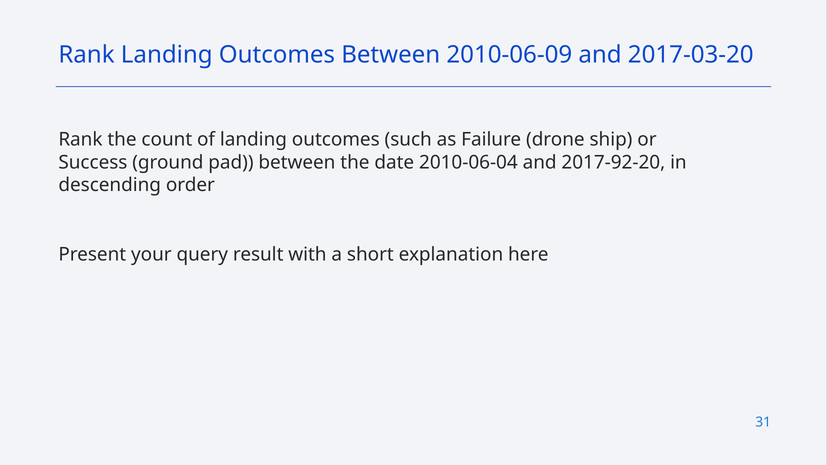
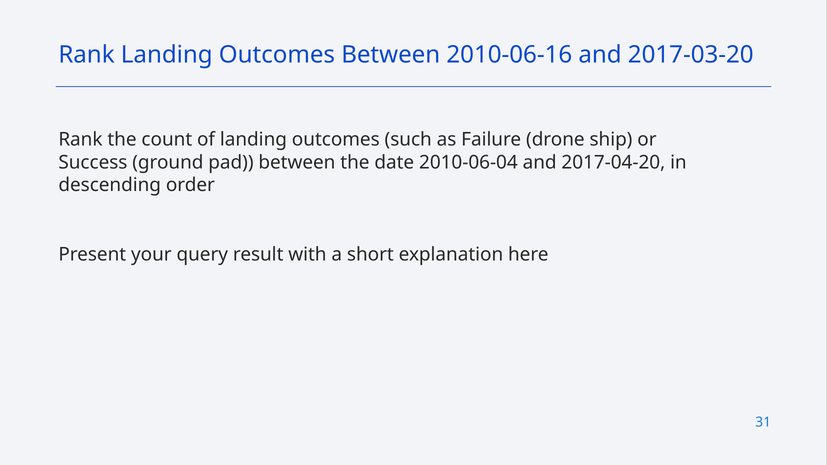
2010-06-09: 2010-06-09 -> 2010-06-16
2017-92-20: 2017-92-20 -> 2017-04-20
